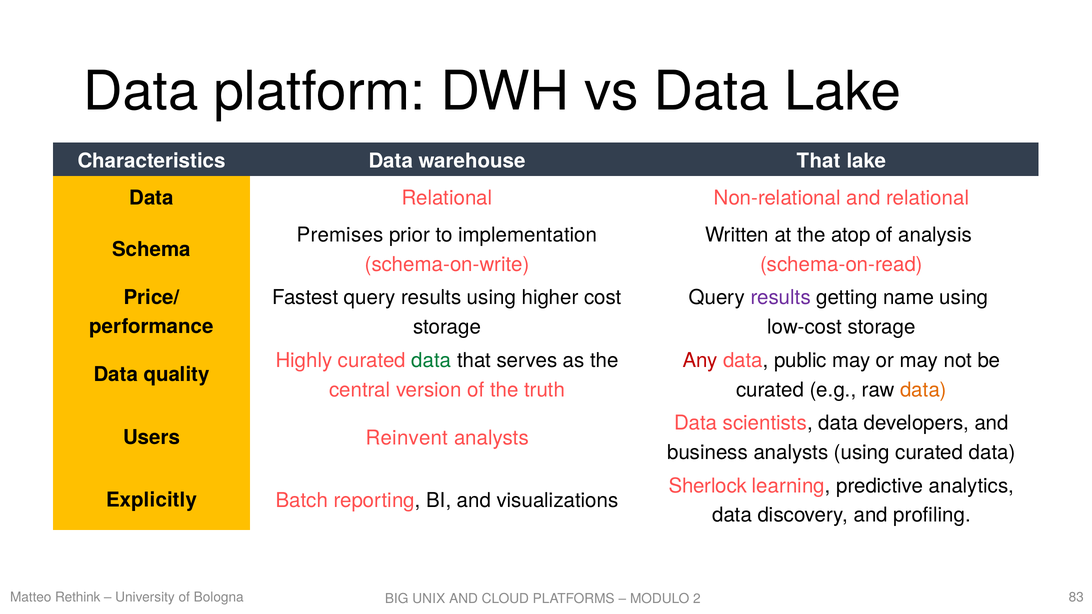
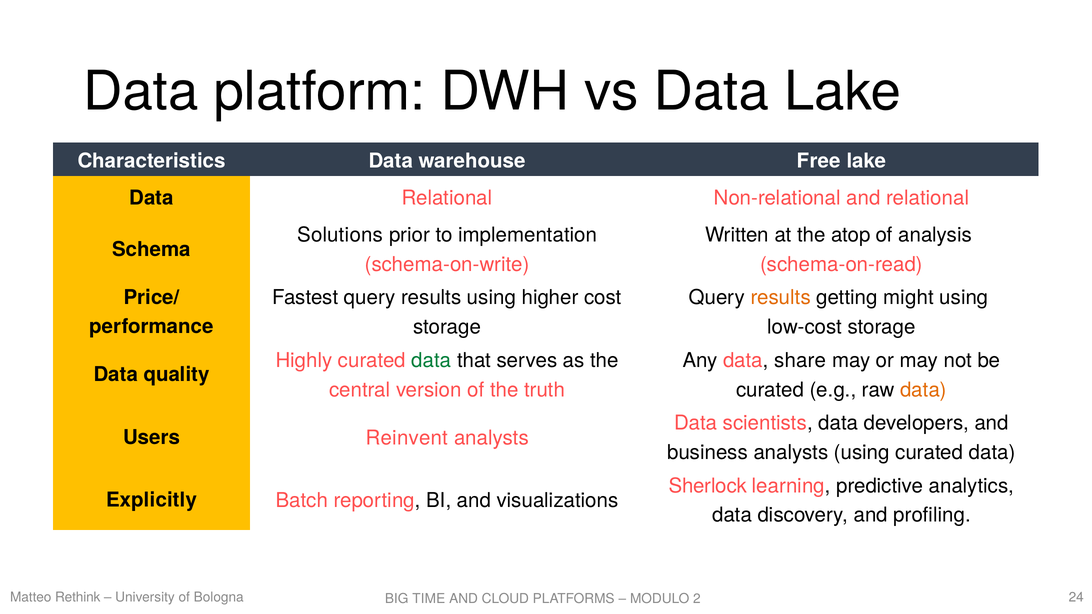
warehouse That: That -> Free
Premises: Premises -> Solutions
results at (781, 298) colour: purple -> orange
name: name -> might
Any colour: red -> black
public: public -> share
83: 83 -> 24
UNIX: UNIX -> TIME
